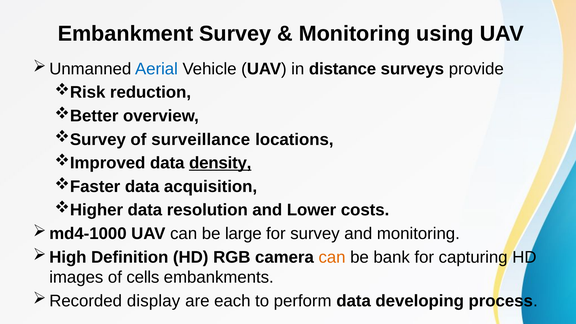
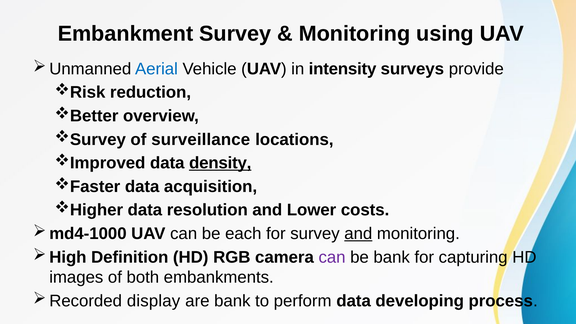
distance: distance -> intensity
large: large -> each
and at (358, 234) underline: none -> present
can at (332, 257) colour: orange -> purple
cells: cells -> both
are each: each -> bank
